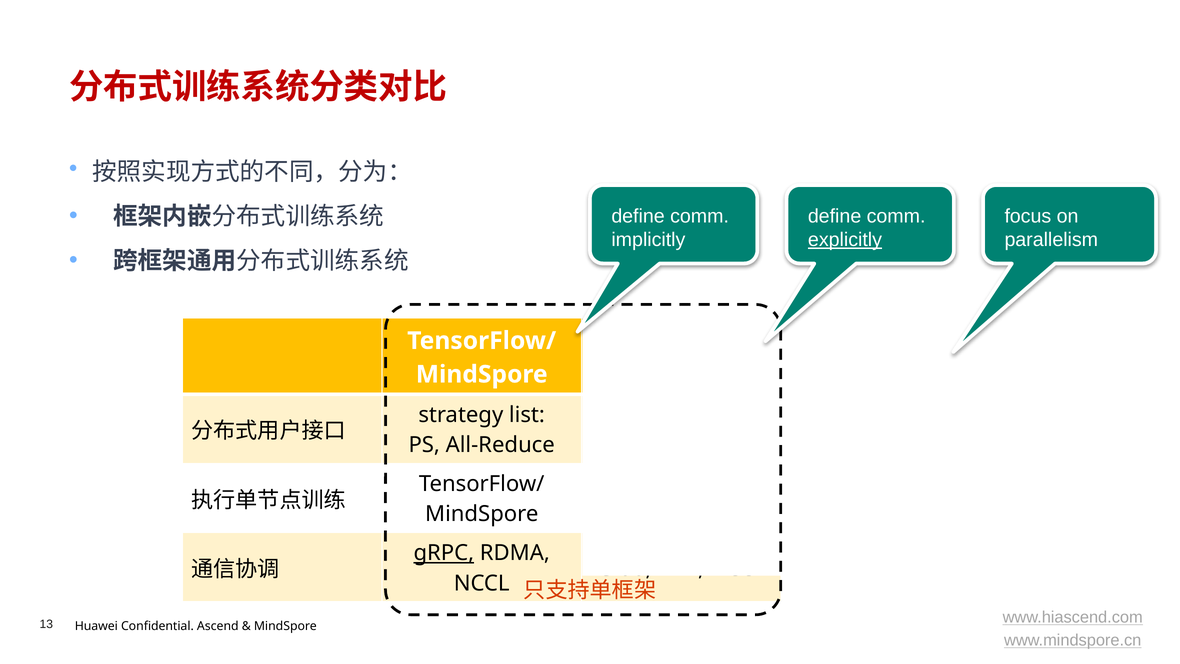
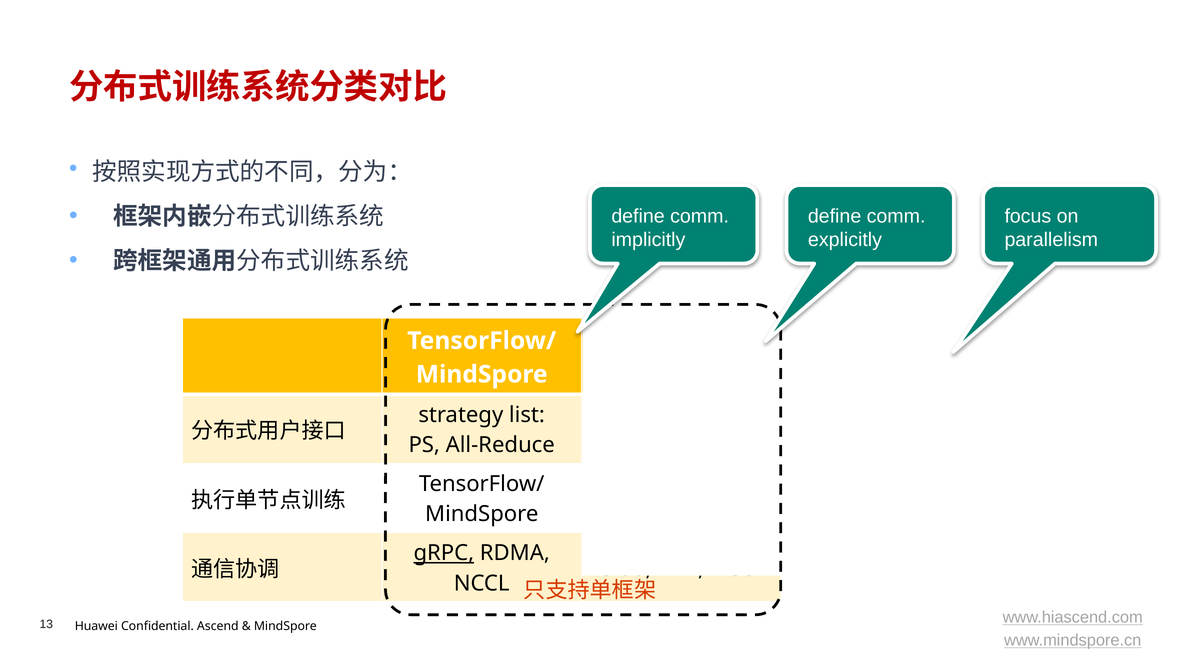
explicitly underline: present -> none
